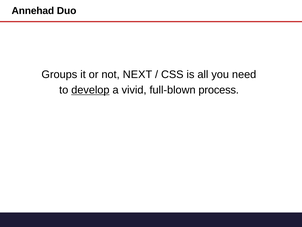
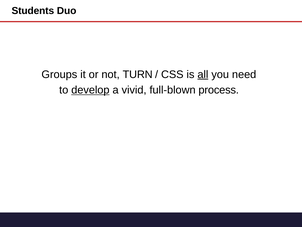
Annehad: Annehad -> Students
NEXT: NEXT -> TURN
all underline: none -> present
